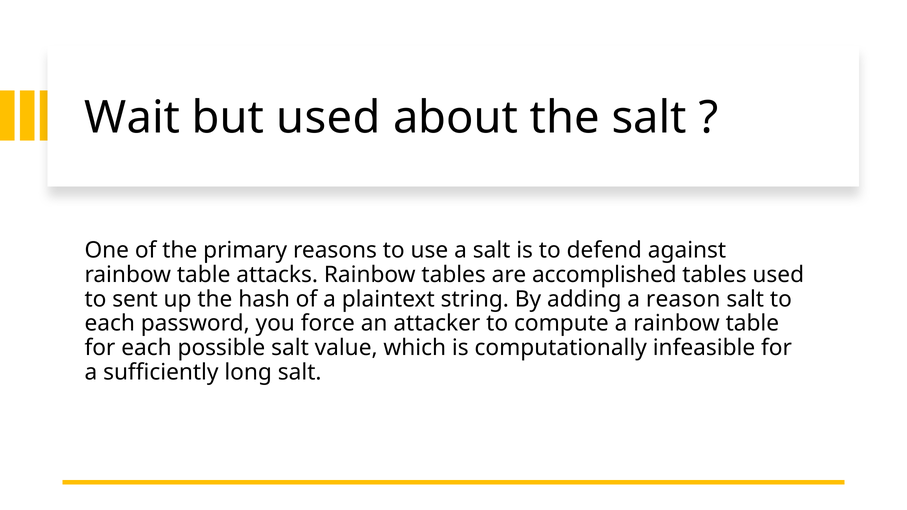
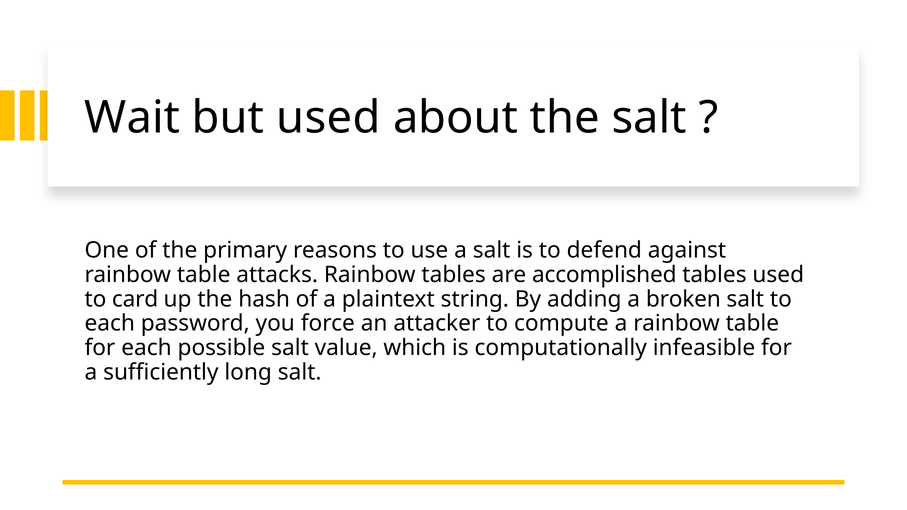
sent: sent -> card
reason: reason -> broken
